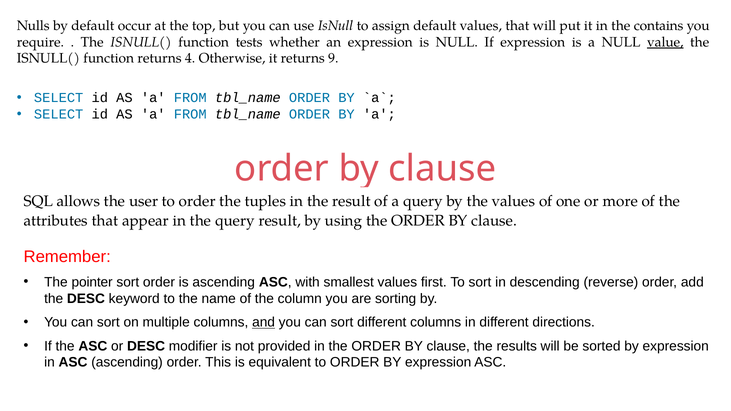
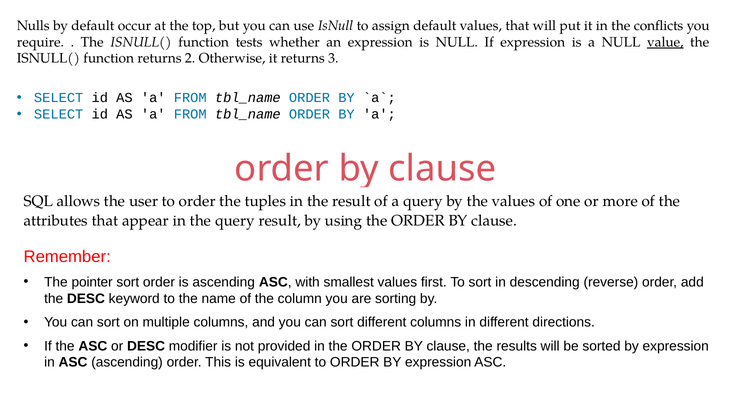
contains: contains -> conflicts
4: 4 -> 2
9: 9 -> 3
and underline: present -> none
